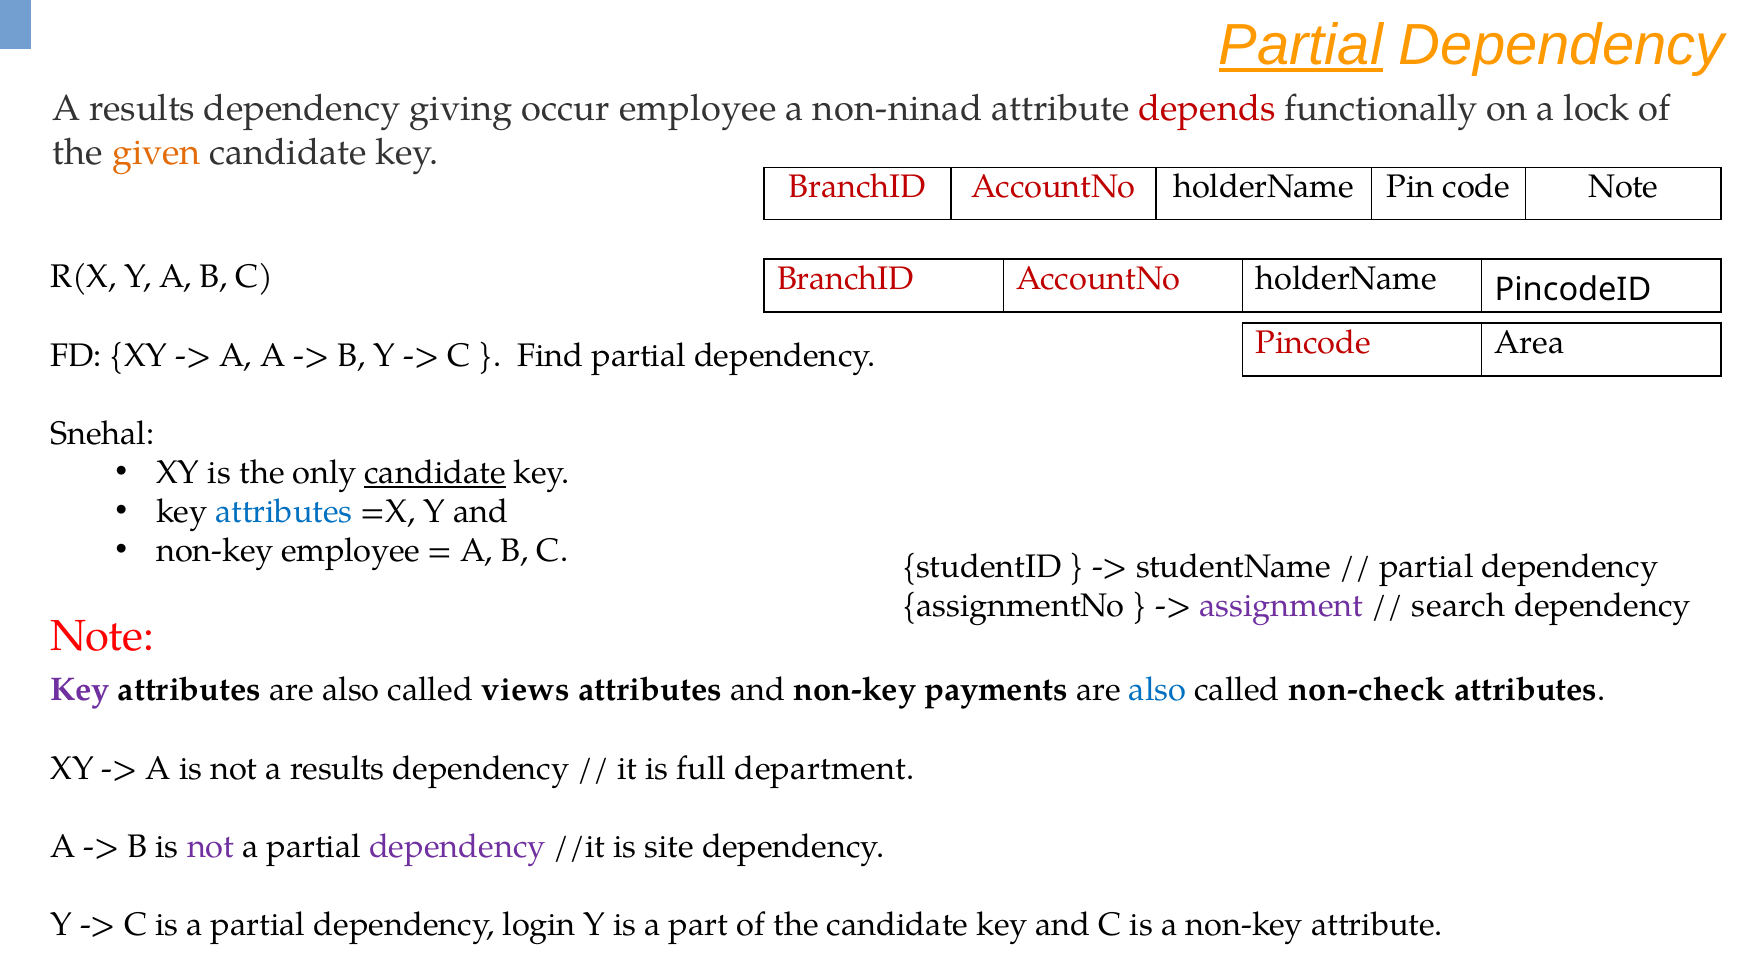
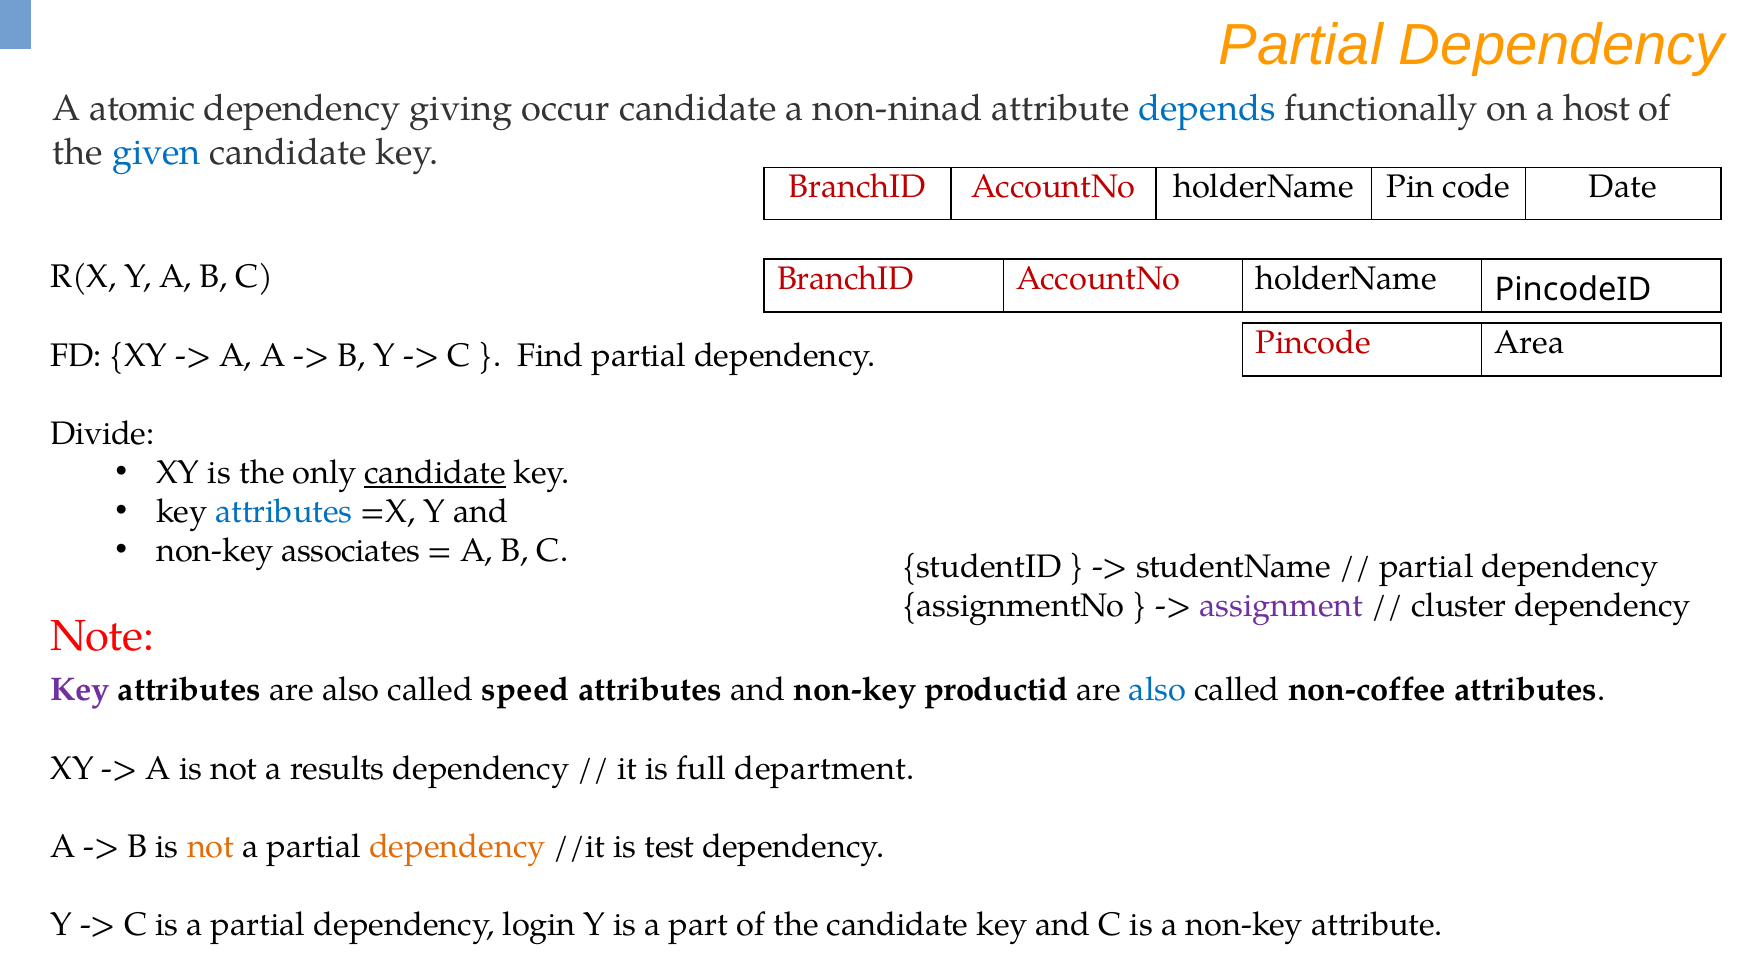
Partial at (1301, 45) underline: present -> none
results at (142, 109): results -> atomic
occur employee: employee -> candidate
depends colour: red -> blue
lock: lock -> host
given colour: orange -> blue
code Note: Note -> Date
Snehal: Snehal -> Divide
non-key employee: employee -> associates
search: search -> cluster
views: views -> speed
payments: payments -> productid
non-check: non-check -> non-coffee
not at (211, 846) colour: purple -> orange
dependency at (457, 846) colour: purple -> orange
site: site -> test
